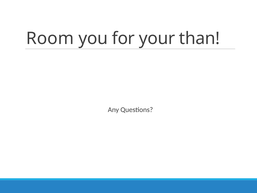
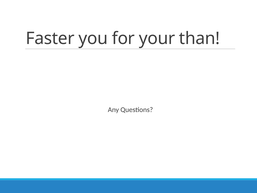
Room: Room -> Faster
